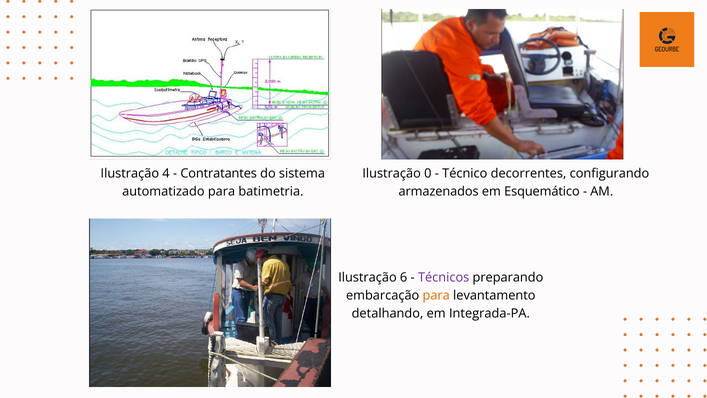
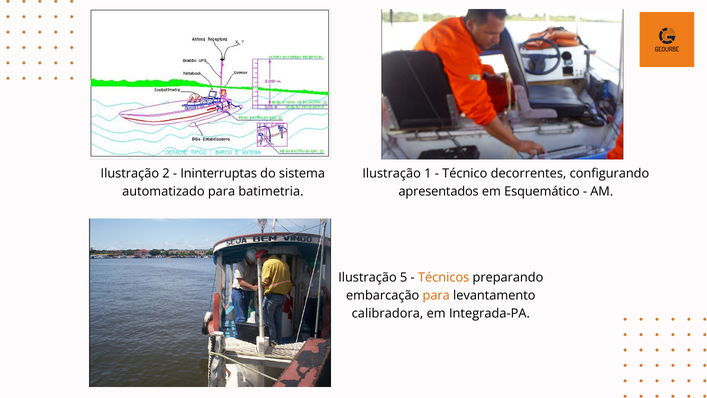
4: 4 -> 2
Contratantes: Contratantes -> Ininterruptas
0: 0 -> 1
armazenados: armazenados -> apresentados
6: 6 -> 5
Técnicos colour: purple -> orange
detalhando: detalhando -> calibradora
